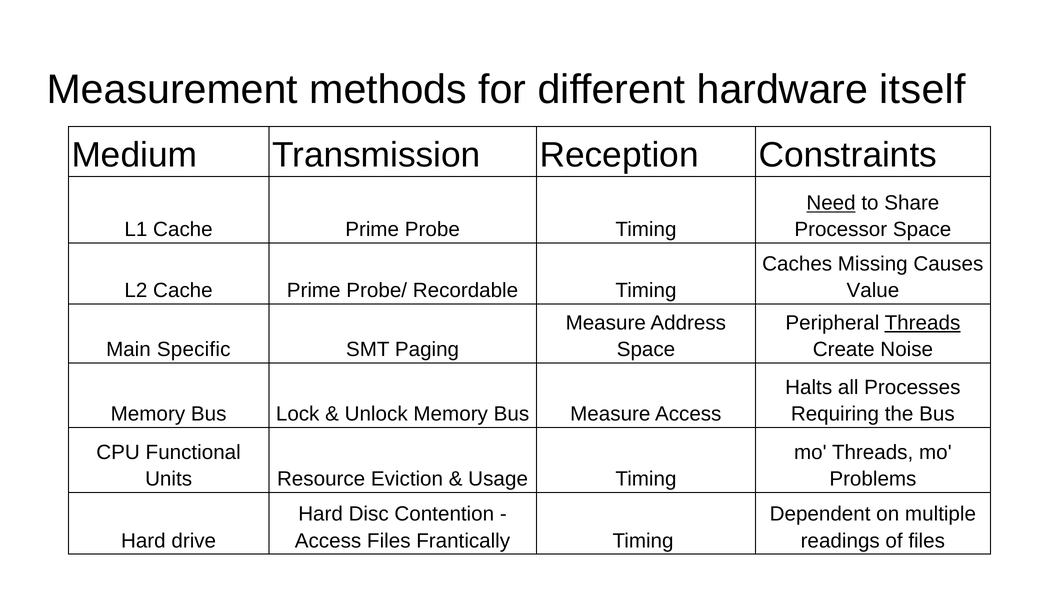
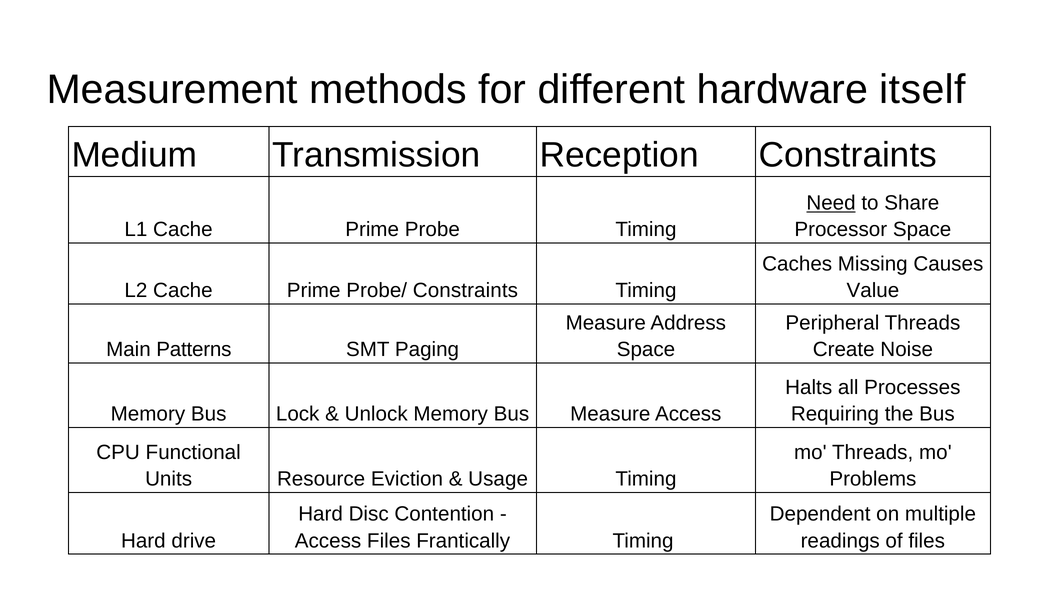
Probe/ Recordable: Recordable -> Constraints
Threads at (922, 323) underline: present -> none
Specific: Specific -> Patterns
